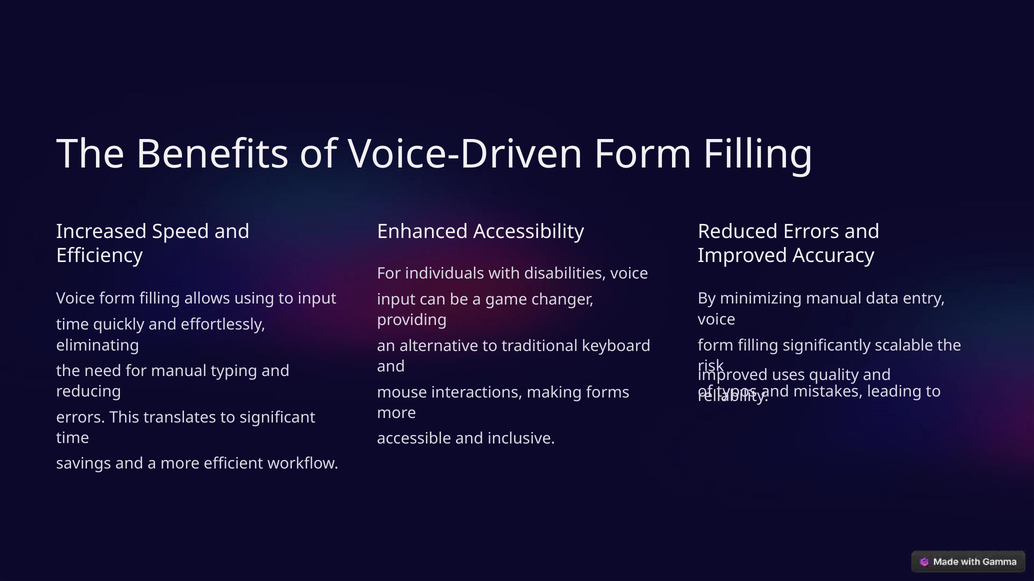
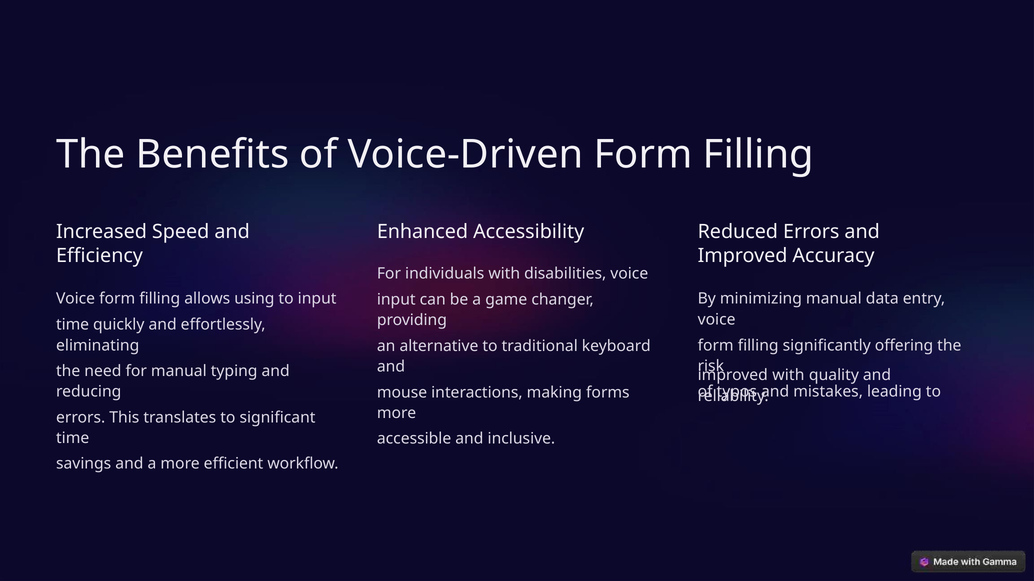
scalable: scalable -> offering
uses at (789, 376): uses -> with
